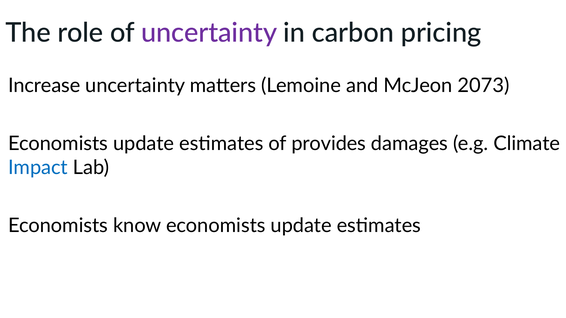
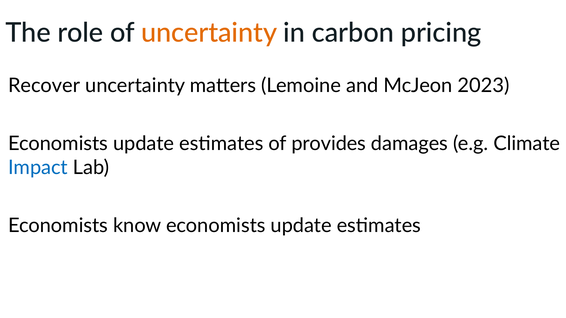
uncertainty at (209, 33) colour: purple -> orange
Increase: Increase -> Recover
2073: 2073 -> 2023
